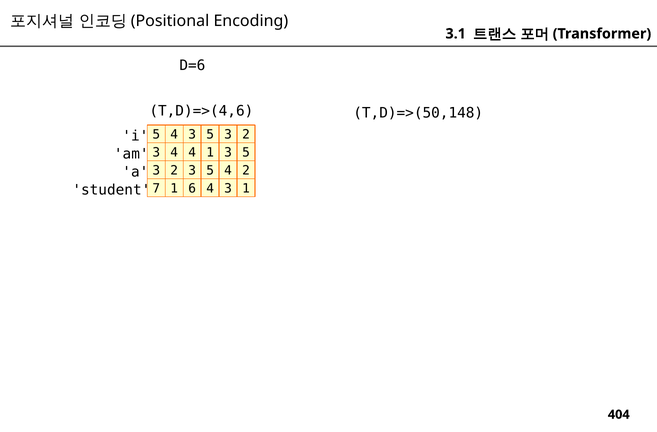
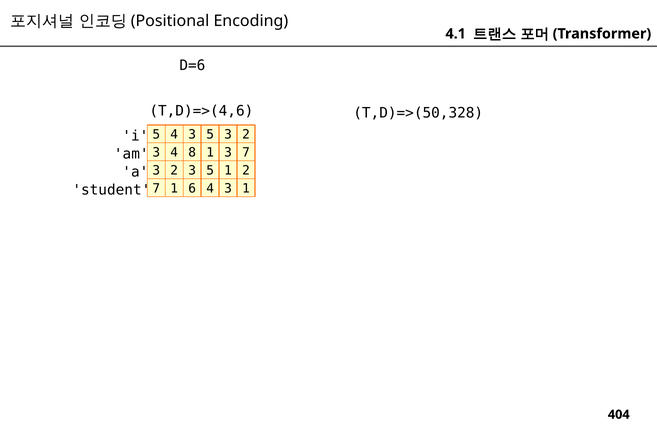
3.1: 3.1 -> 4.1
T,D)=>(50,148: T,D)=>(50,148 -> T,D)=>(50,328
4 4: 4 -> 8
1 3 5: 5 -> 7
3 5 4: 4 -> 1
